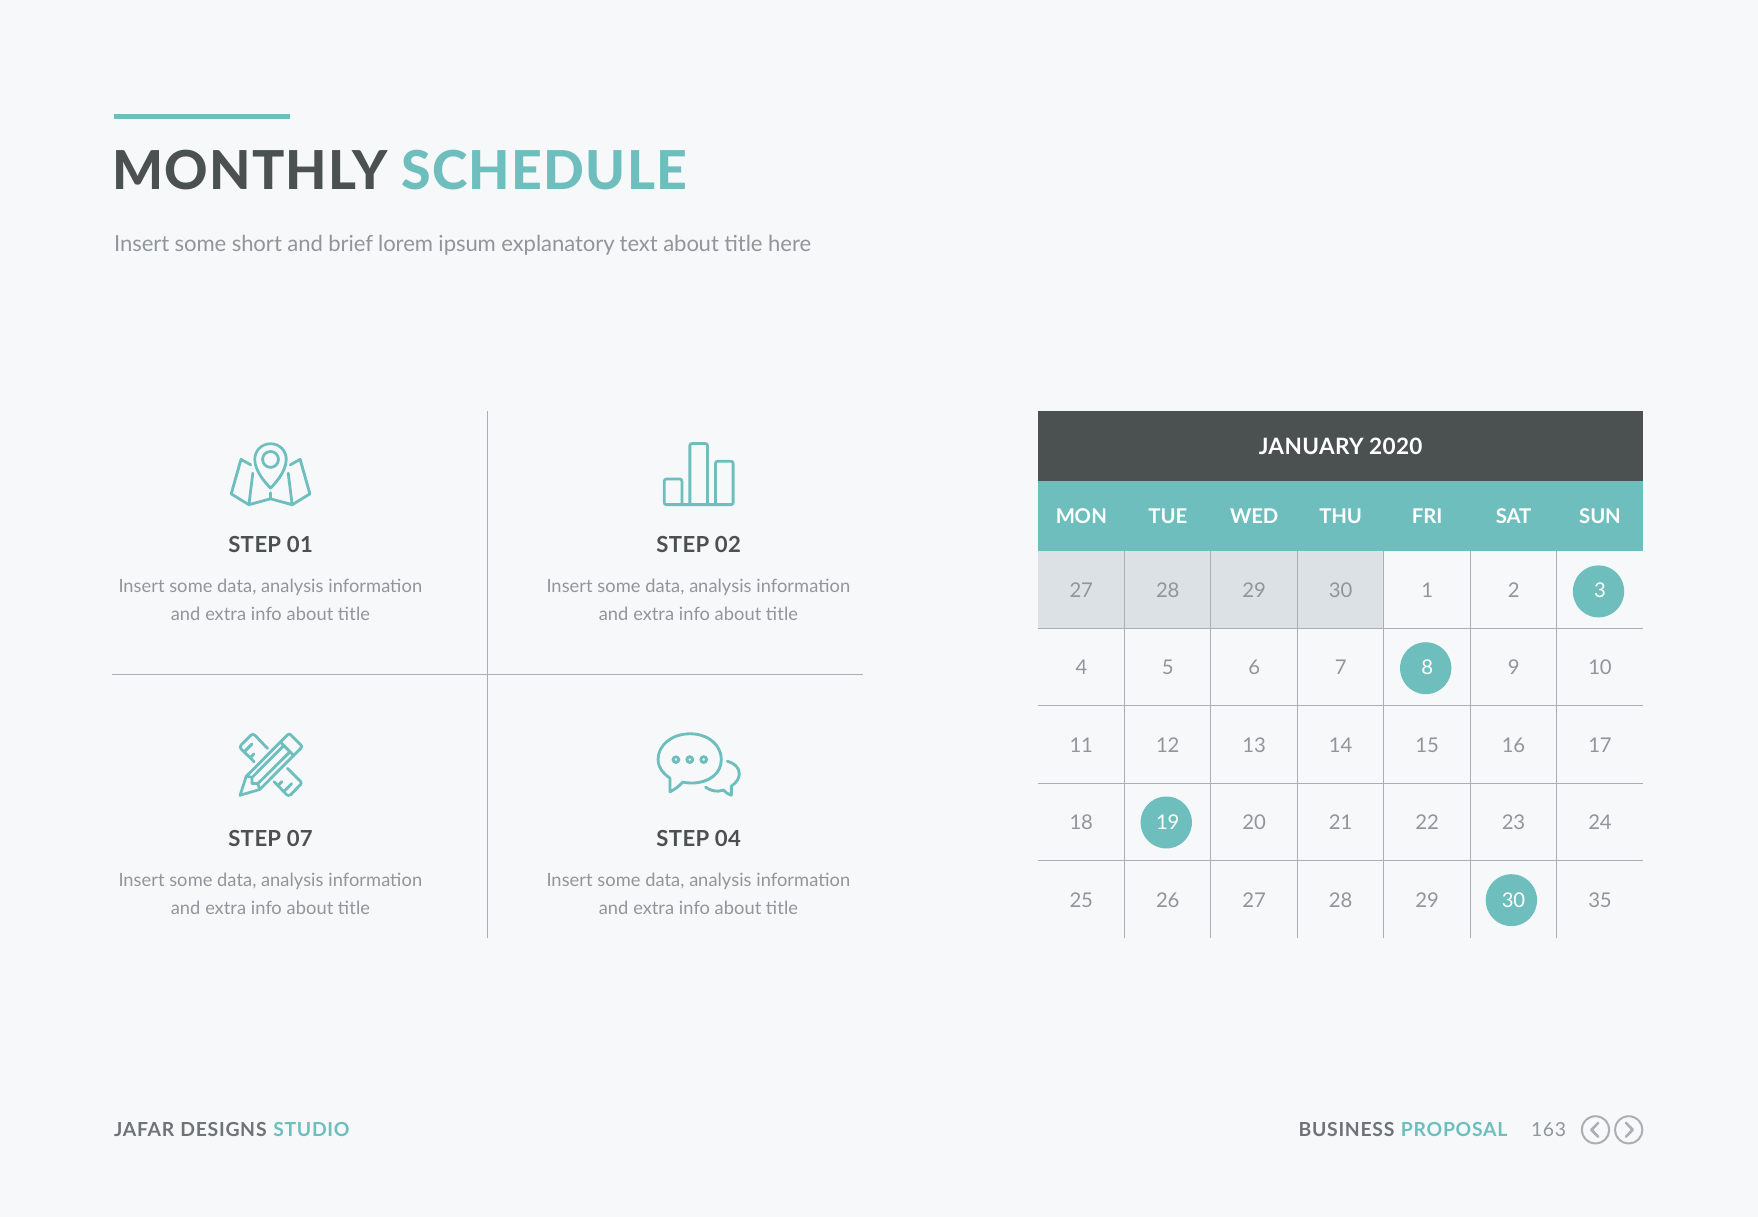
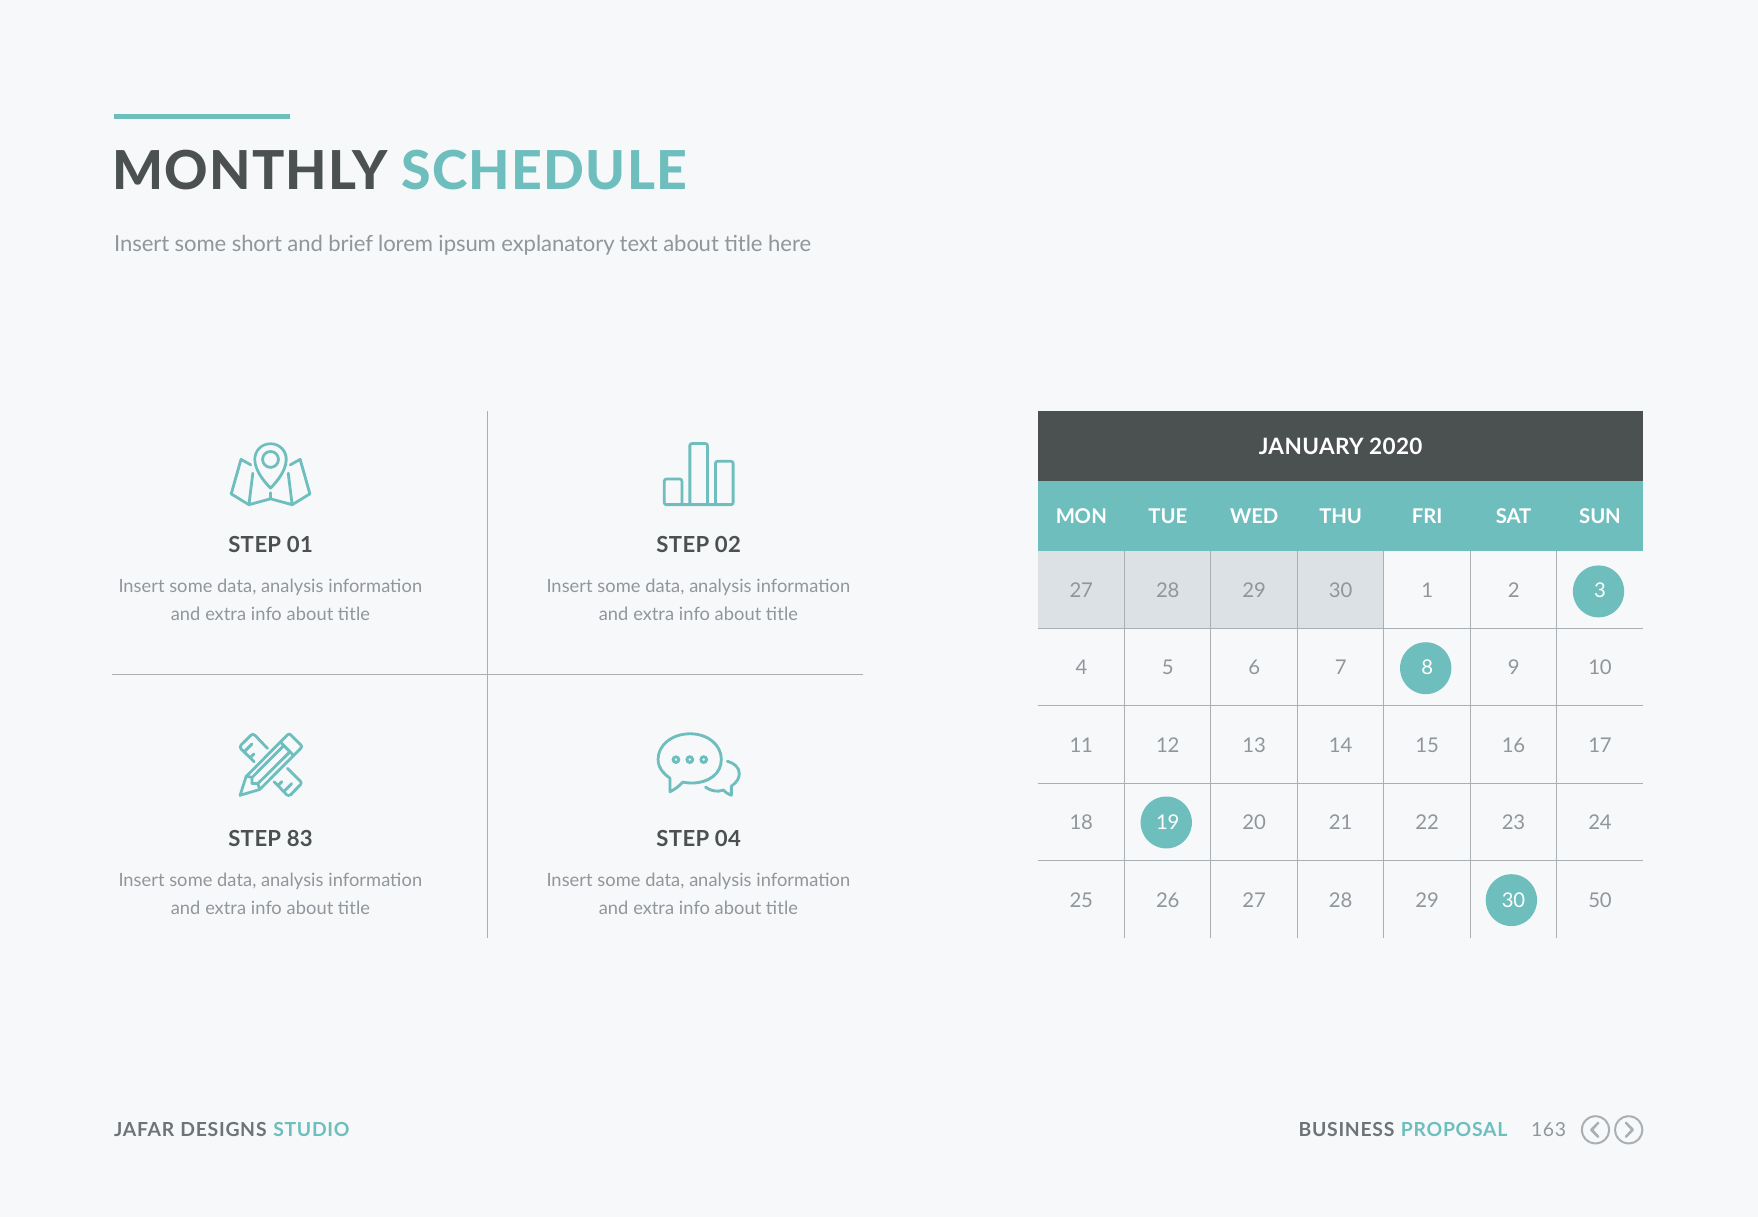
07: 07 -> 83
35: 35 -> 50
